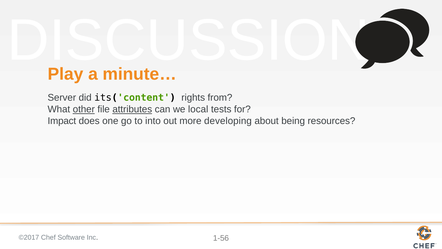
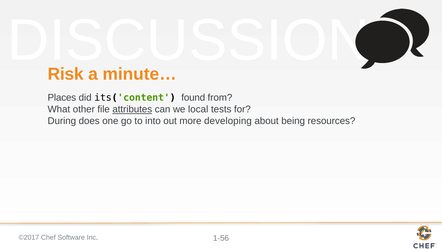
Play: Play -> Risk
Server: Server -> Places
rights: rights -> found
other underline: present -> none
Impact: Impact -> During
